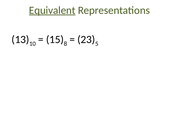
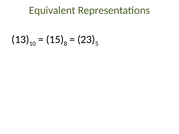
Equivalent underline: present -> none
